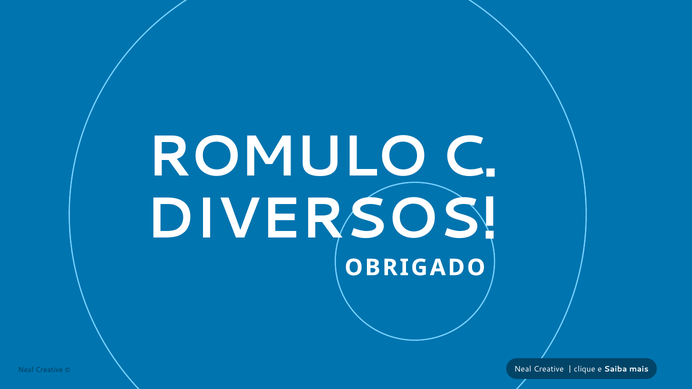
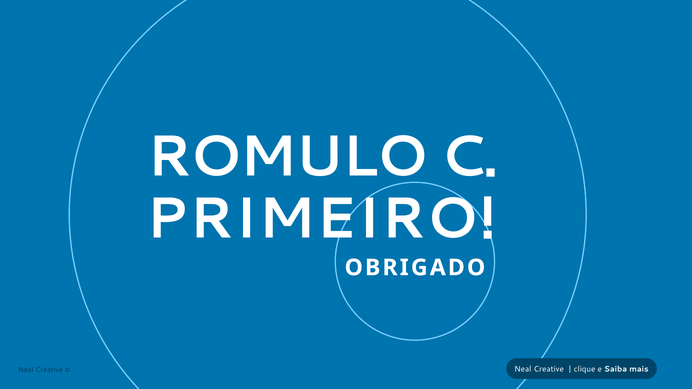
DIVERSOS: DIVERSOS -> PRIMEIRO
